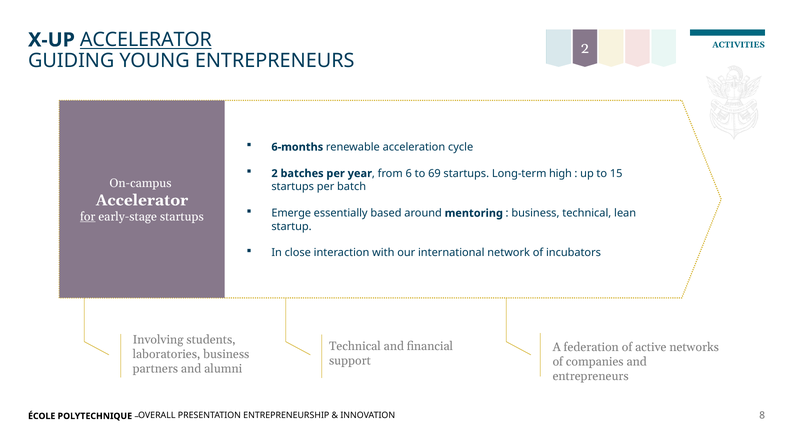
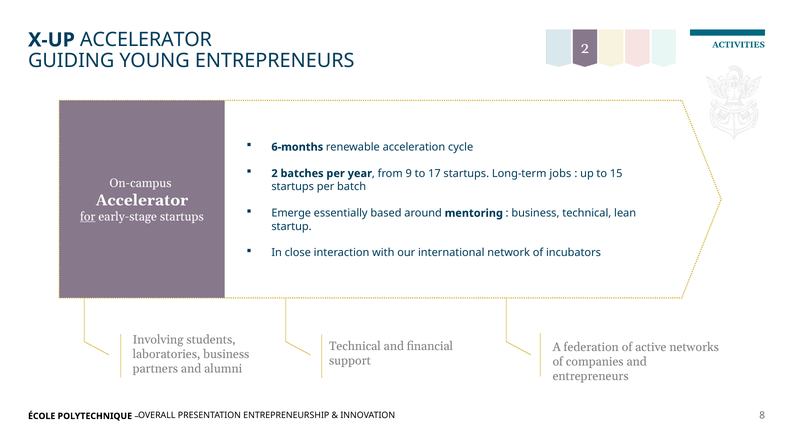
ACCELERATOR at (146, 40) underline: present -> none
6: 6 -> 9
69: 69 -> 17
high: high -> jobs
